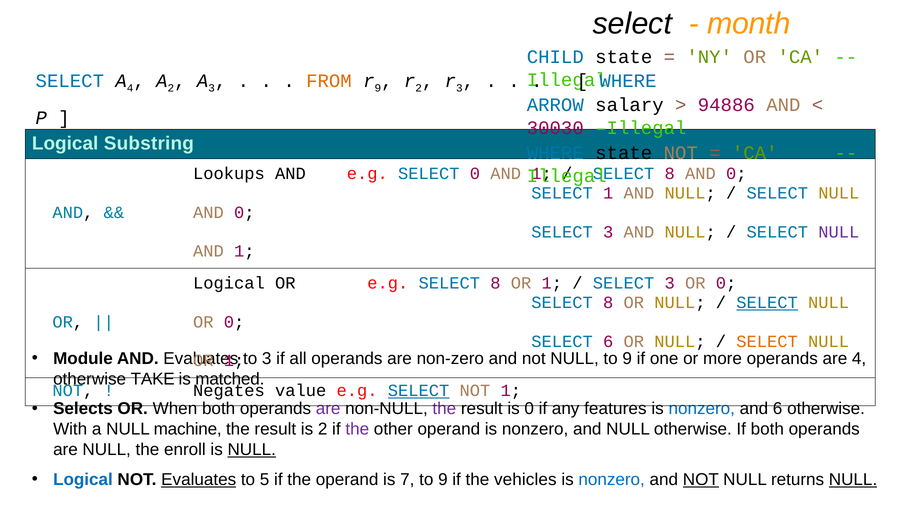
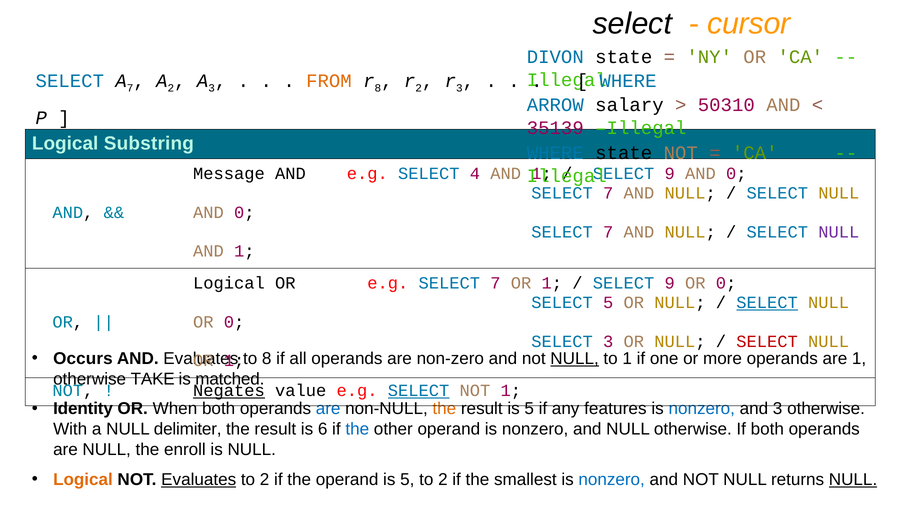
month: month -> cursor
CHILD: CHILD -> DIVON
A 4: 4 -> 7
9 at (378, 88): 9 -> 8
94886: 94886 -> 50310
30030: 30030 -> 35139
Lookups: Lookups -> Message
SELECT 0: 0 -> 4
8 at (670, 174): 8 -> 9
1 at (608, 193): 1 -> 7
3 at (608, 232): 3 -> 7
e.g SELECT 8: 8 -> 7
3 at (670, 283): 3 -> 9
8 at (608, 302): 8 -> 5
SELECT 6: 6 -> 3
SELECT at (767, 341) colour: orange -> red
Module: Module -> Occurs
to 3: 3 -> 8
NULL at (575, 358) underline: none -> present
9 at (627, 358): 9 -> 1
are 4: 4 -> 1
Negates underline: none -> present
Selects: Selects -> Identity
are at (328, 408) colour: purple -> blue
the at (444, 408) colour: purple -> orange
result is 0: 0 -> 5
and 6: 6 -> 3
machine: machine -> delimiter
is 2: 2 -> 6
the at (357, 429) colour: purple -> blue
NULL at (252, 449) underline: present -> none
Logical at (83, 479) colour: blue -> orange
5 at (265, 479): 5 -> 2
operand is 7: 7 -> 5
9 at (443, 479): 9 -> 2
vehicles: vehicles -> smallest
NOT at (701, 479) underline: present -> none
